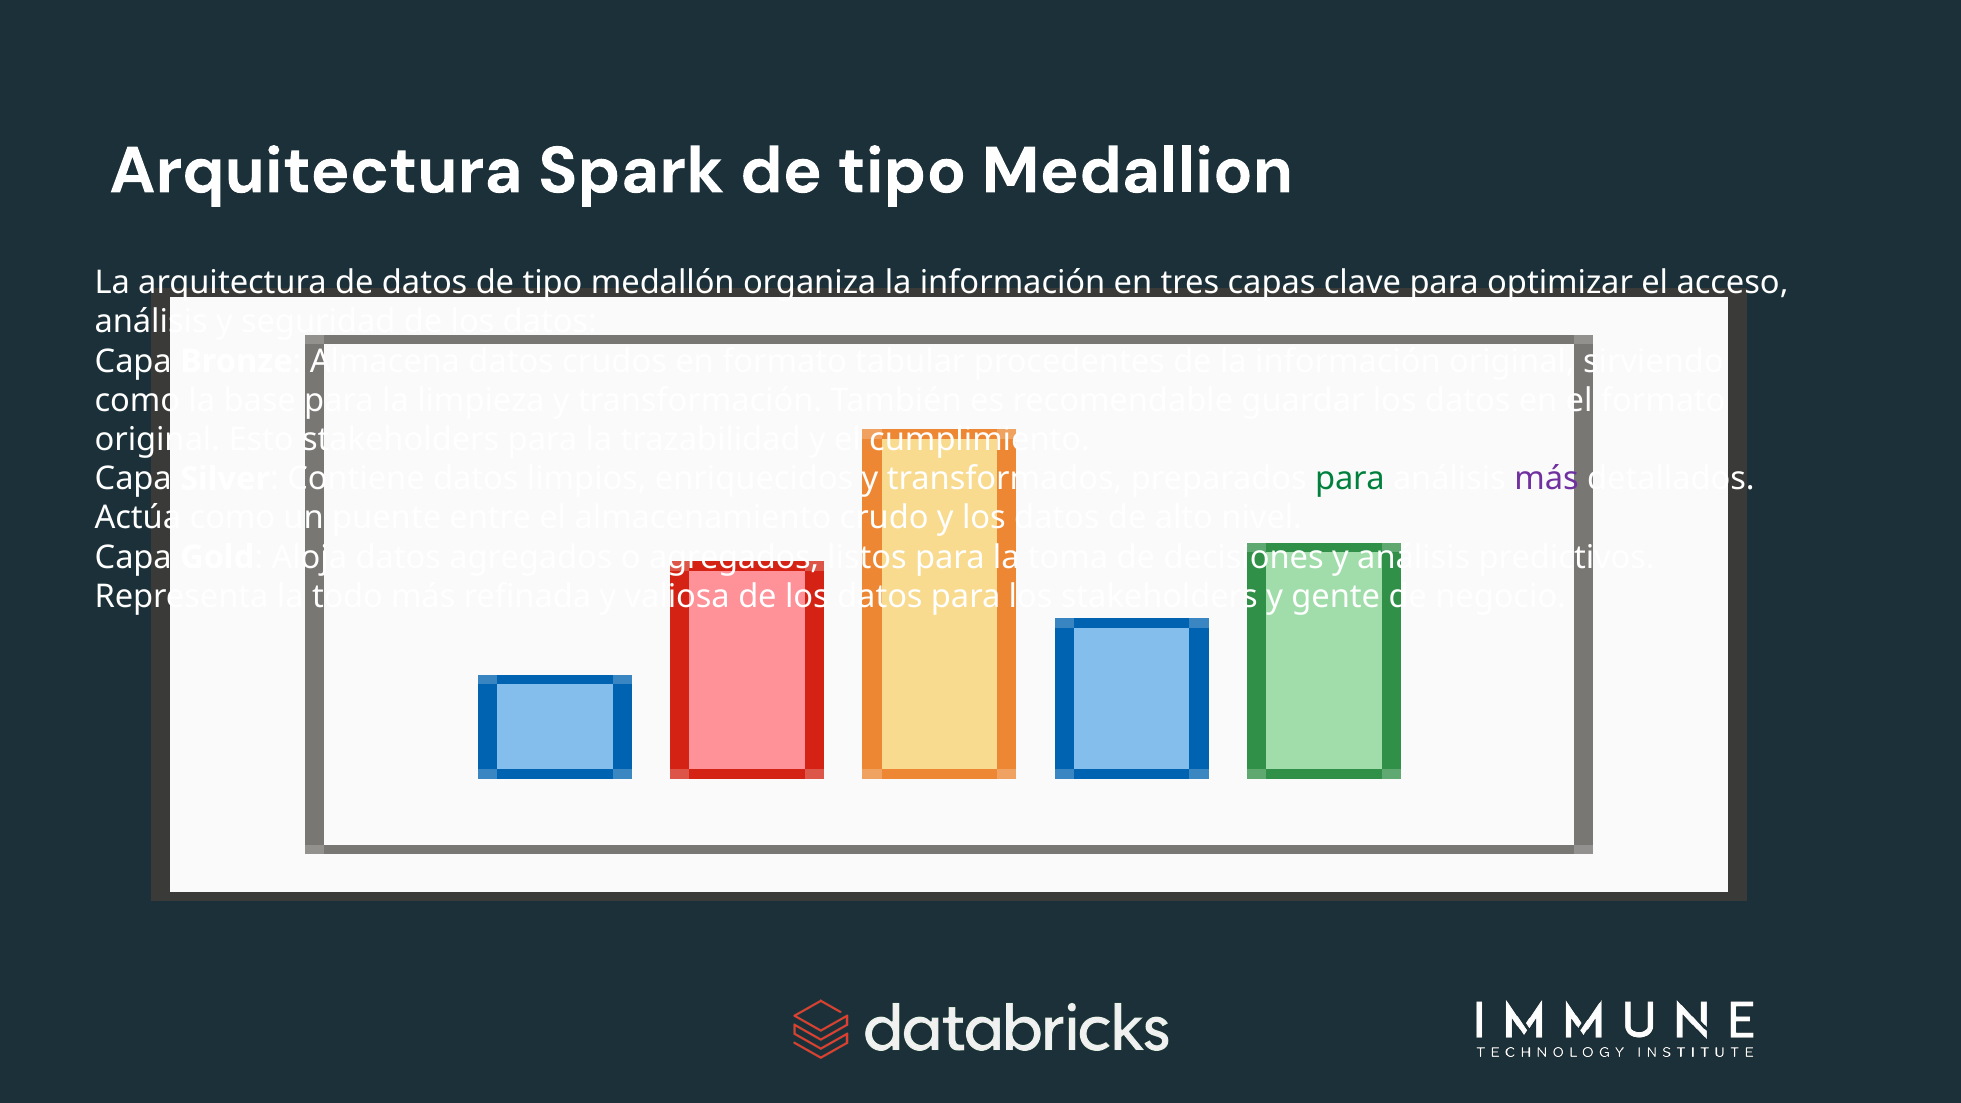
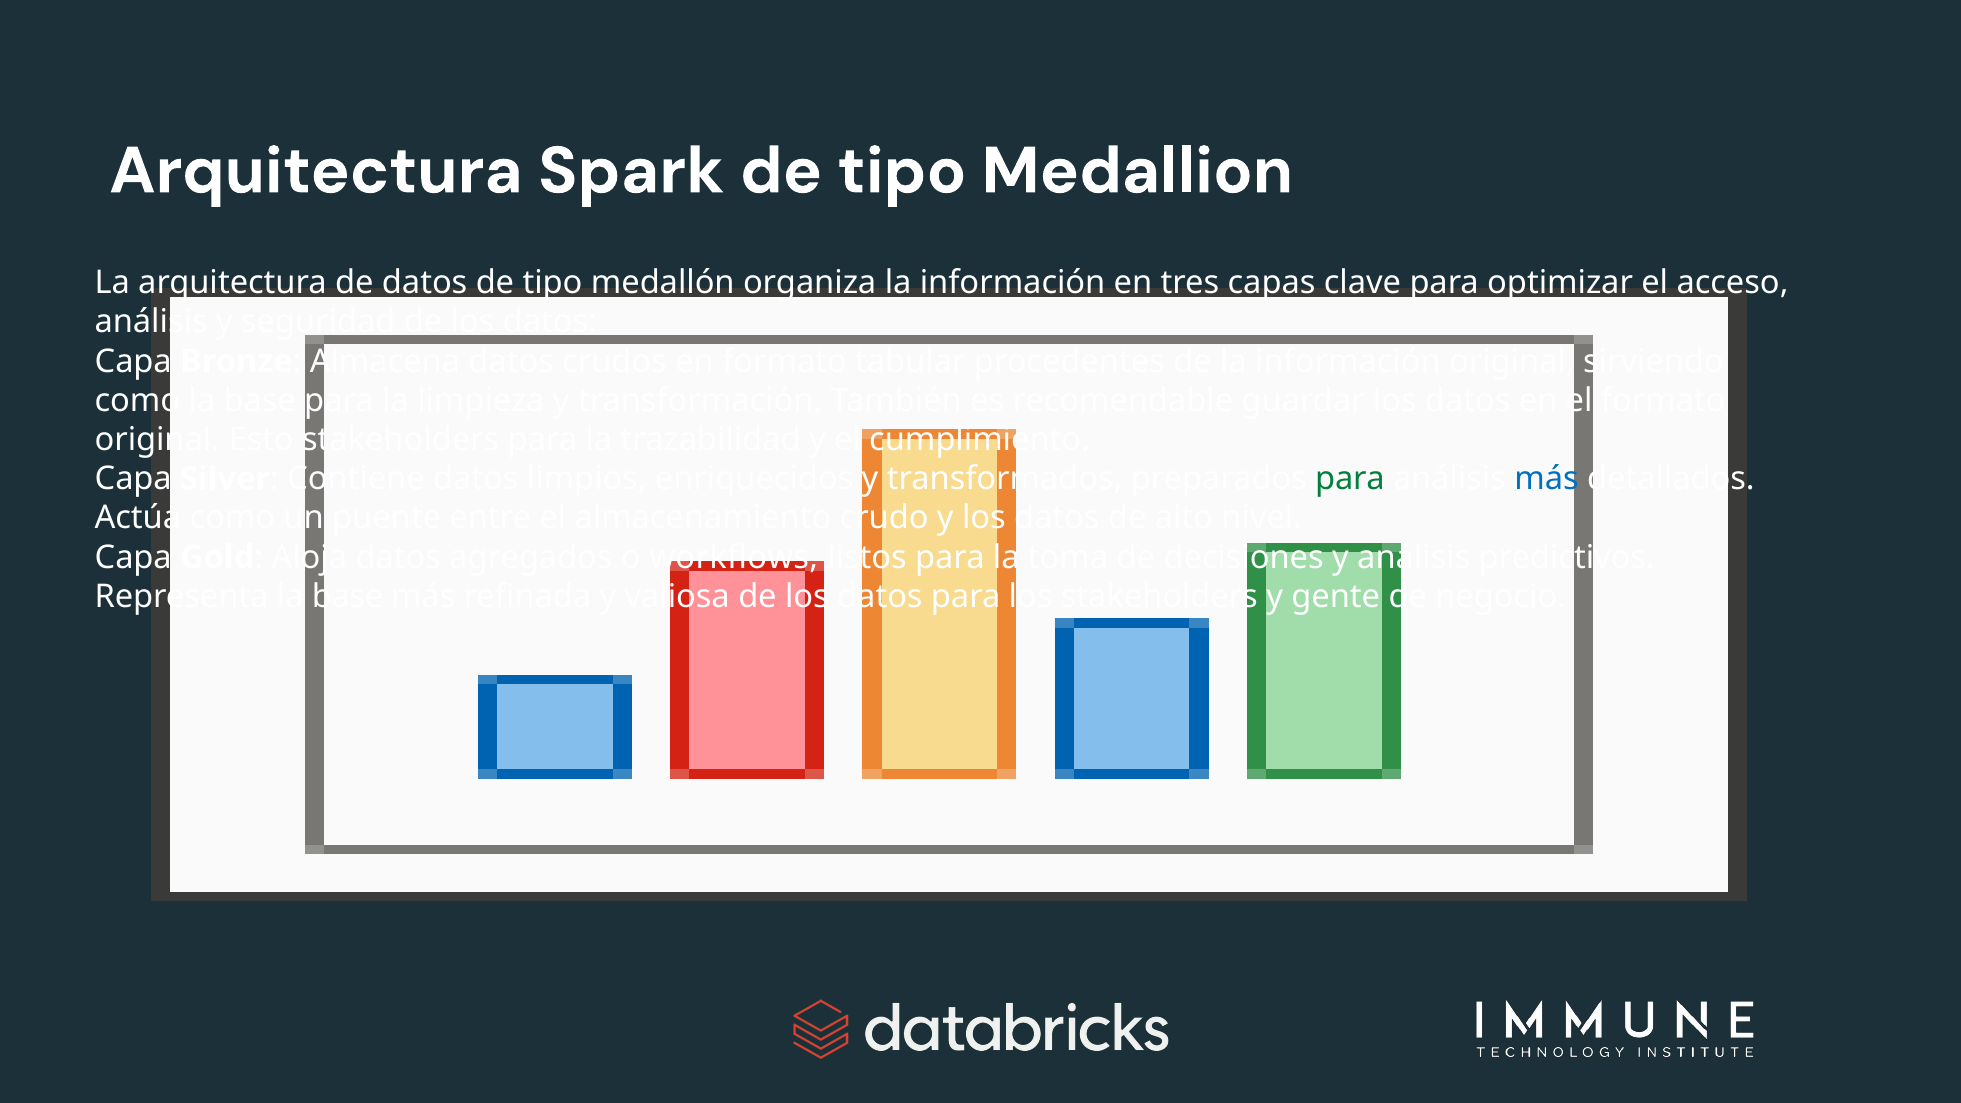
más at (1547, 479) colour: purple -> blue
o agregados: agregados -> workflows
Representa la todo: todo -> base
